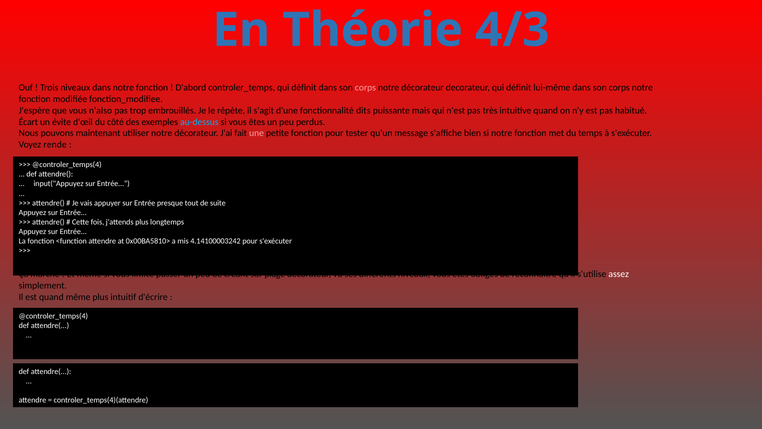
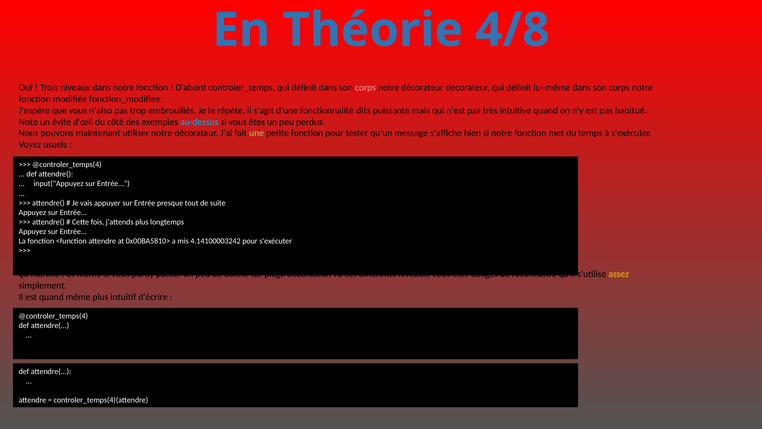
4/3: 4/3 -> 4/8
Écart: Écart -> Note
une colour: pink -> light green
rende: rende -> usuels
limité: limité -> purity
créant: créant -> define
assez colour: white -> yellow
